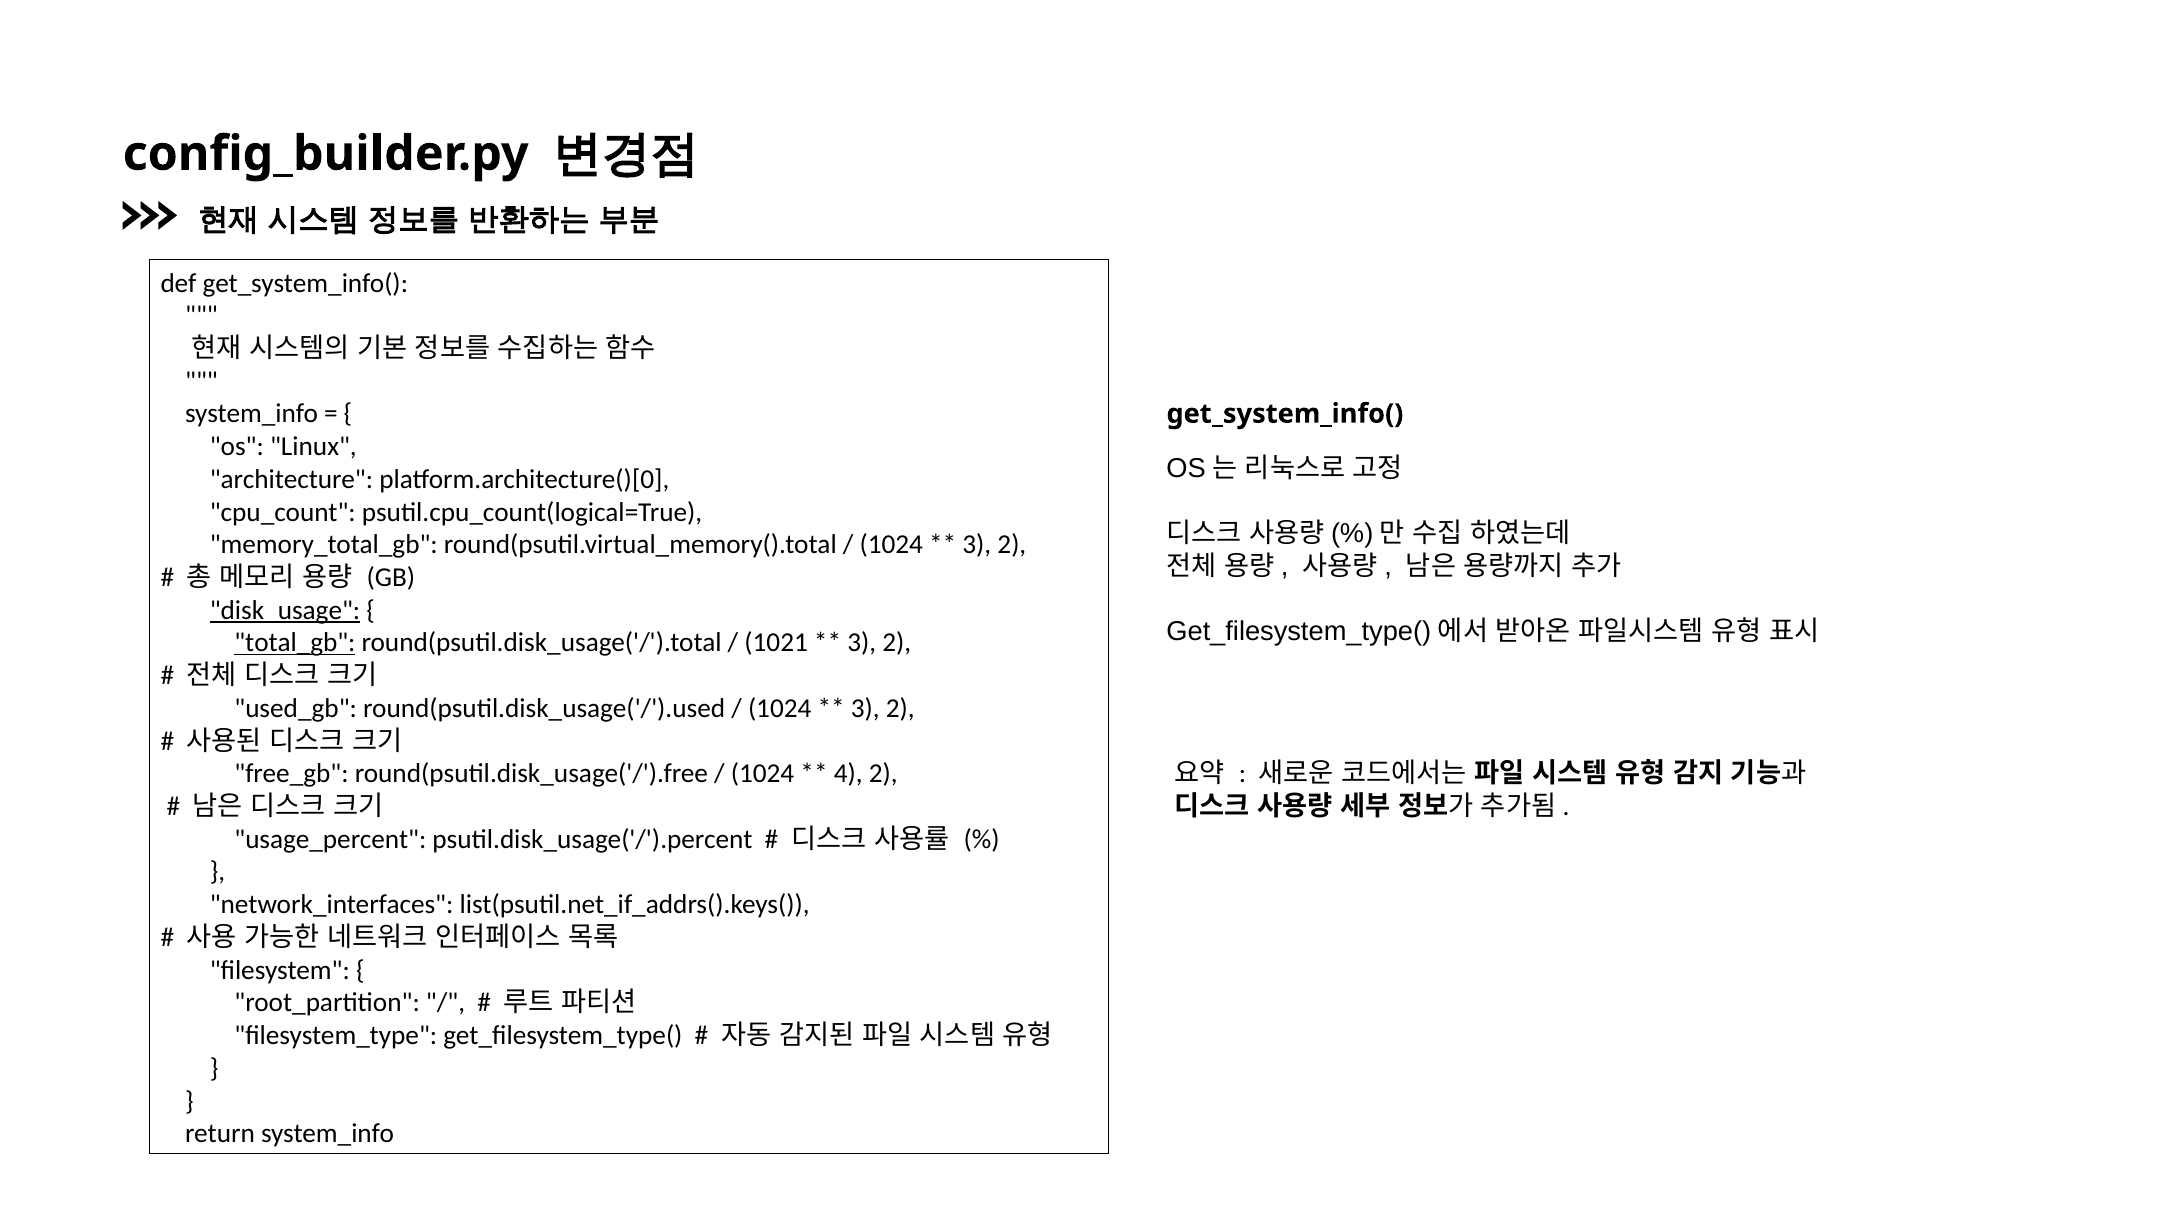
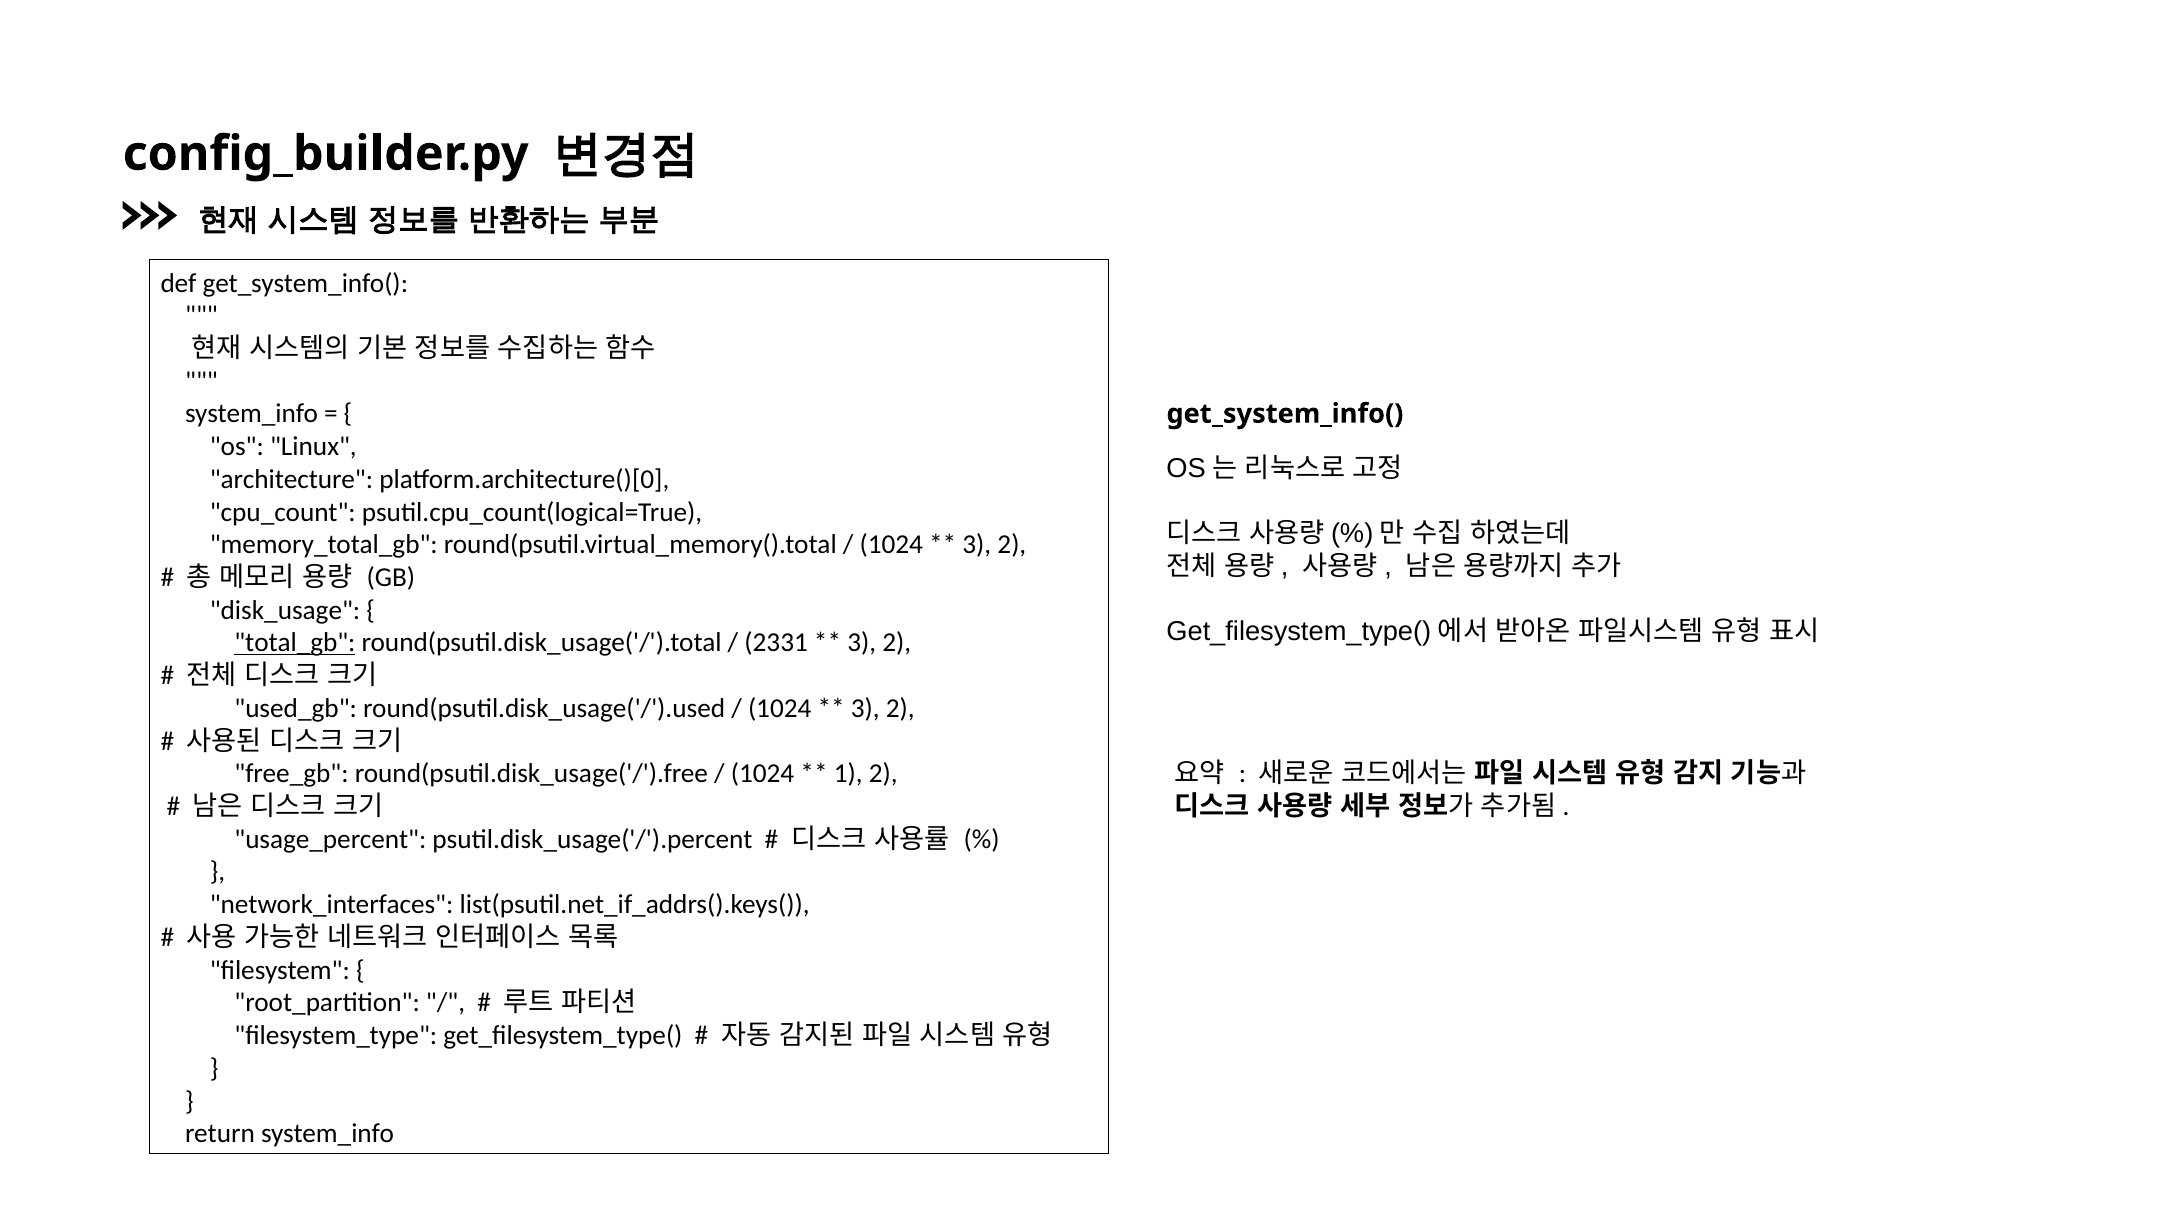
disk_usage underline: present -> none
1021: 1021 -> 2331
4: 4 -> 1
